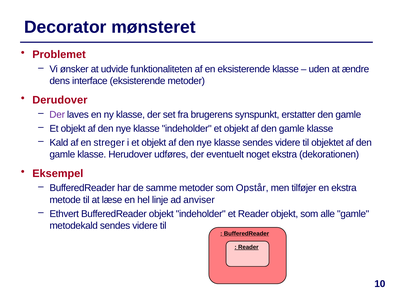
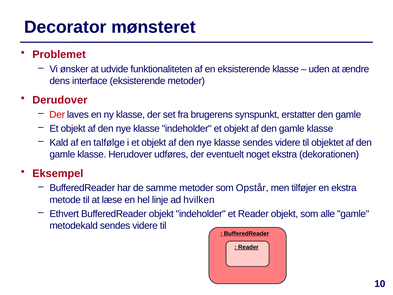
Der at (57, 114) colour: purple -> red
streger: streger -> talfølge
anviser: anviser -> hvilken
